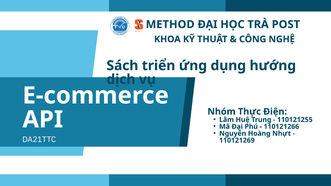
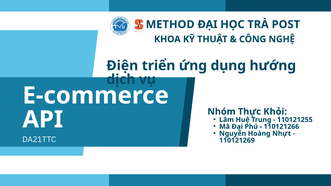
Sách: Sách -> Điện
Điện: Điện -> Khỏi
